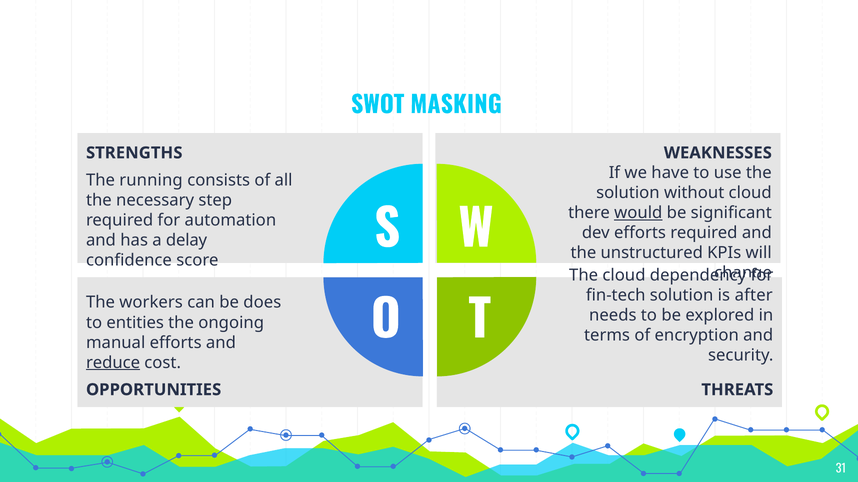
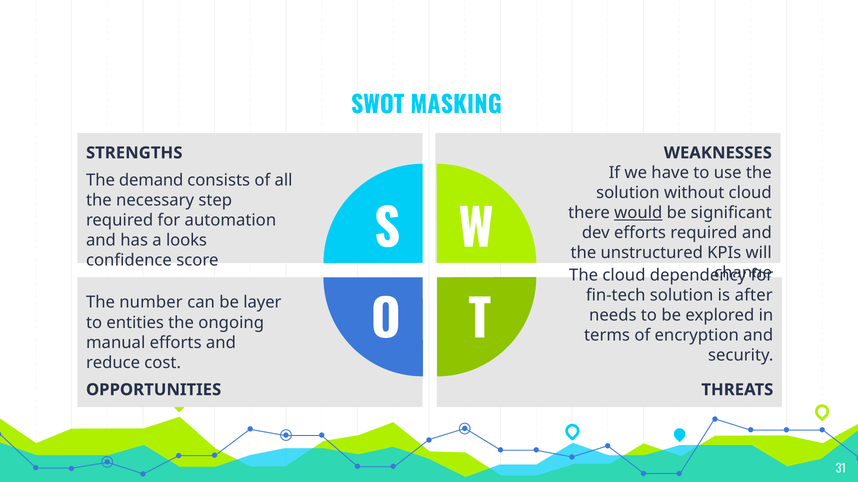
running: running -> demand
delay: delay -> looks
workers: workers -> number
does: does -> layer
reduce underline: present -> none
